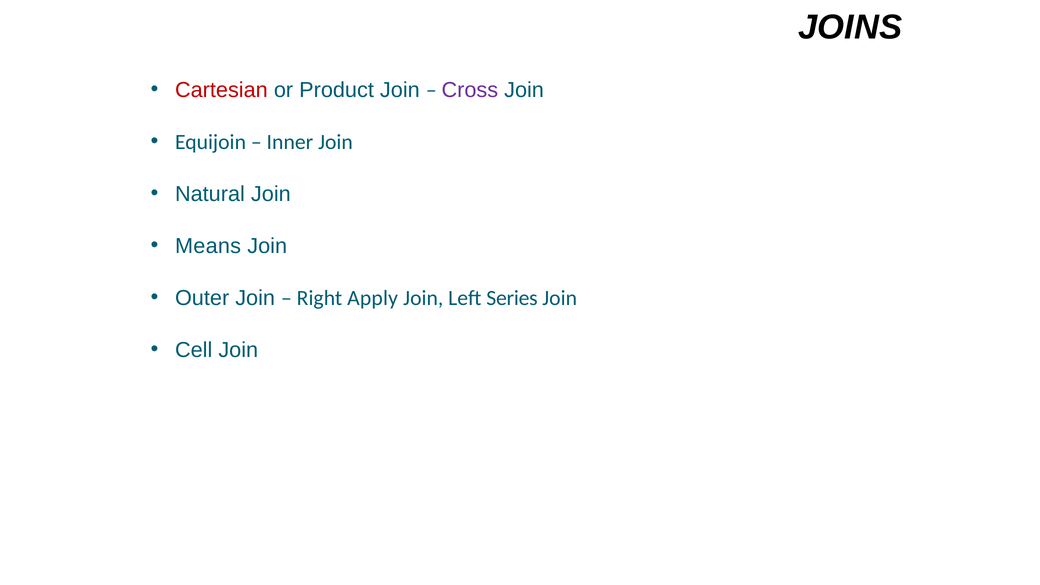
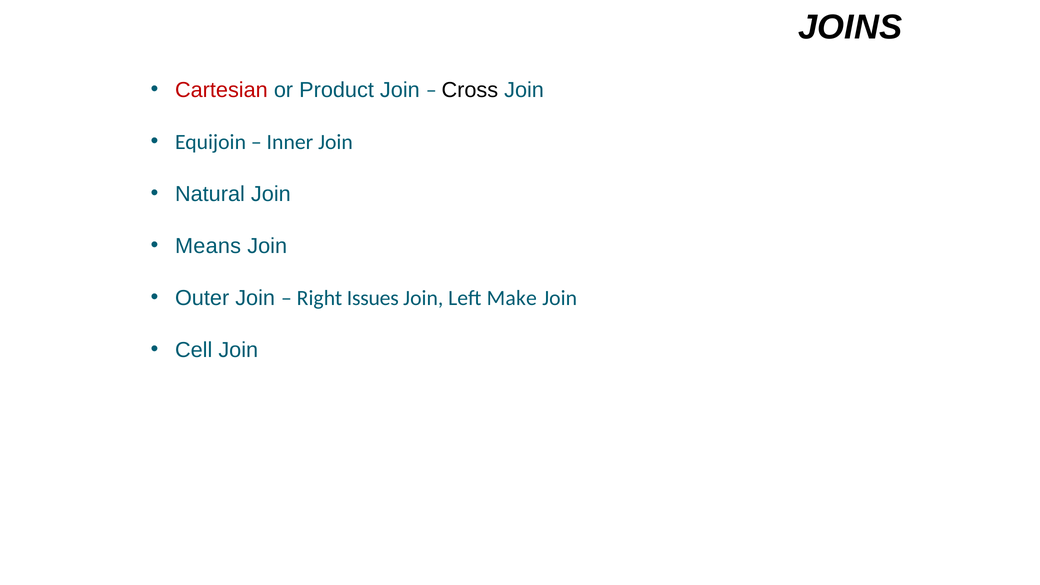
Cross colour: purple -> black
Apply: Apply -> Issues
Series: Series -> Make
